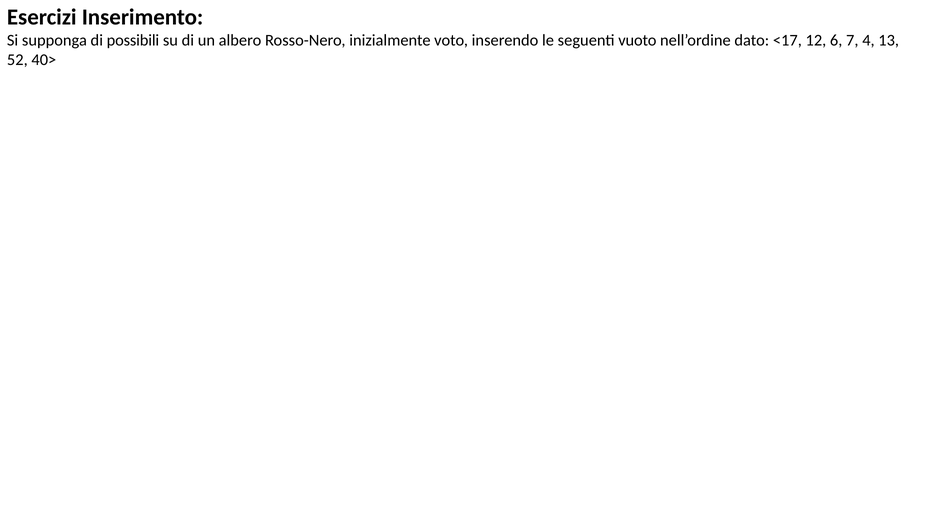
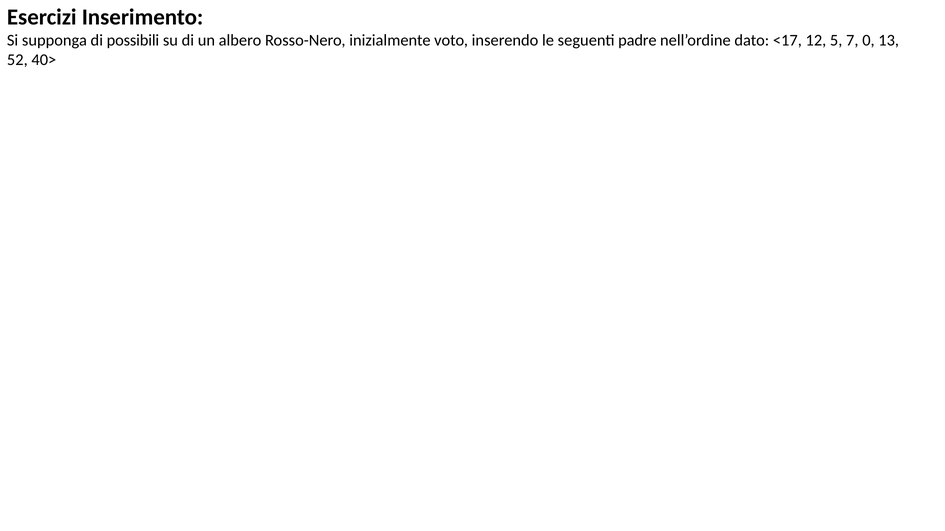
vuoto: vuoto -> padre
6: 6 -> 5
4: 4 -> 0
